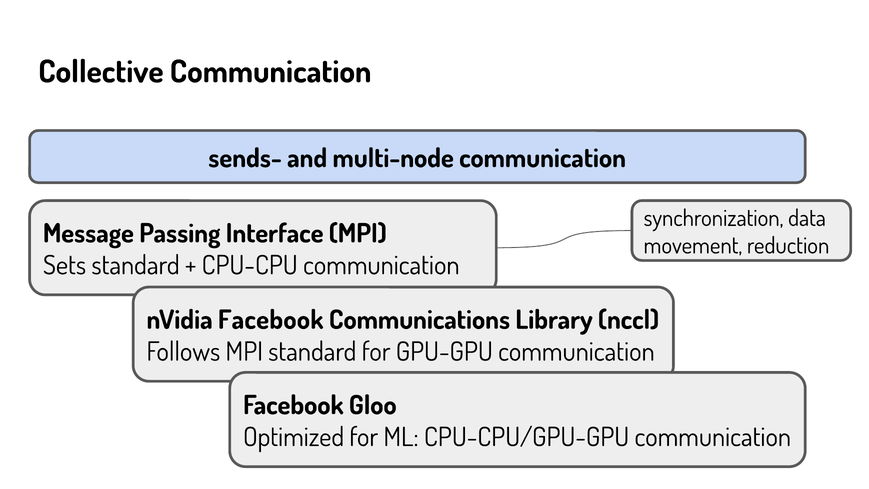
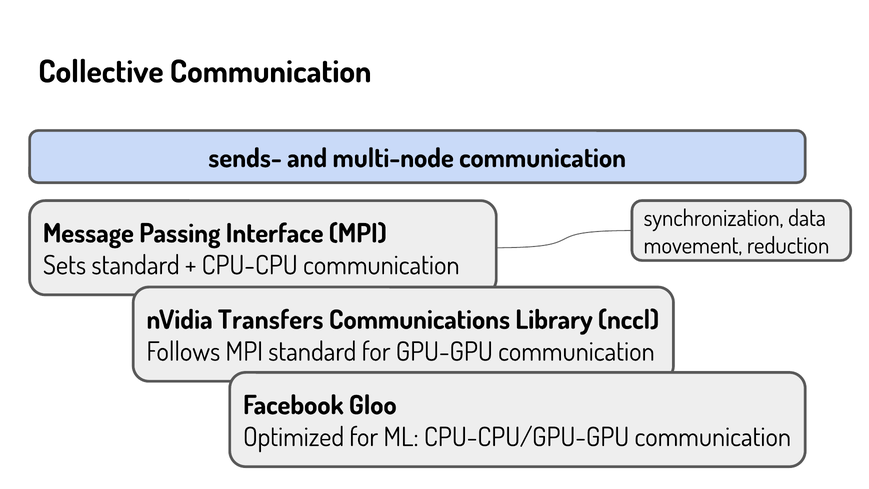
nVidia Facebook: Facebook -> Transfers
